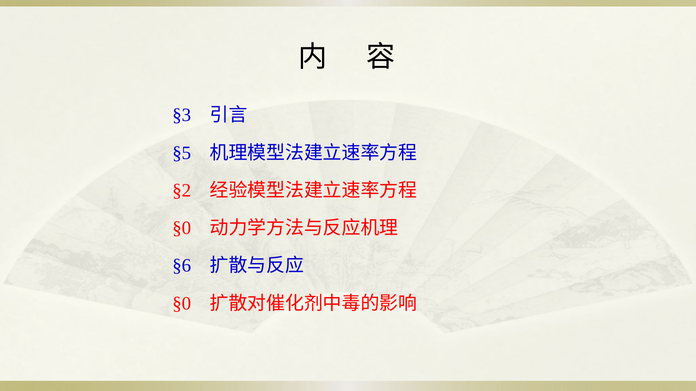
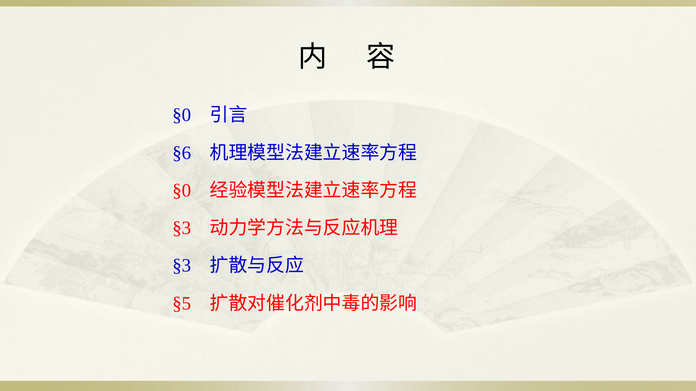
§3 at (182, 115): §3 -> §0
§5: §5 -> §6
§2 at (182, 191): §2 -> §0
§0 at (182, 228): §0 -> §3
§6 at (182, 266): §6 -> §3
§0 at (182, 304): §0 -> §5
